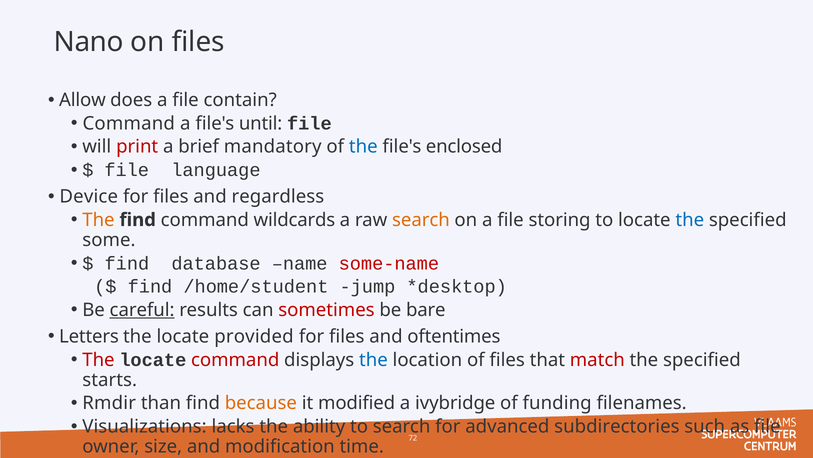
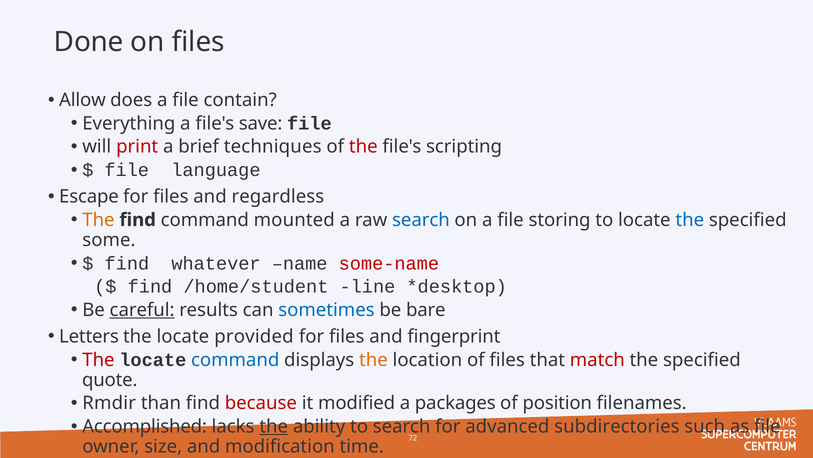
Nano: Nano -> Done
Command at (129, 123): Command -> Everything
until: until -> save
mandatory: mandatory -> techniques
the at (363, 147) colour: blue -> red
enclosed: enclosed -> scripting
Device: Device -> Escape
wildcards: wildcards -> mounted
search at (421, 220) colour: orange -> blue
database: database -> whatever
jump: jump -> line
sometimes colour: red -> blue
oftentimes: oftentimes -> fingerprint
command at (235, 359) colour: red -> blue
the at (373, 359) colour: blue -> orange
starts: starts -> quote
because colour: orange -> red
ivybridge: ivybridge -> packages
funding: funding -> position
Visualizations: Visualizations -> Accomplished
the at (274, 426) underline: none -> present
